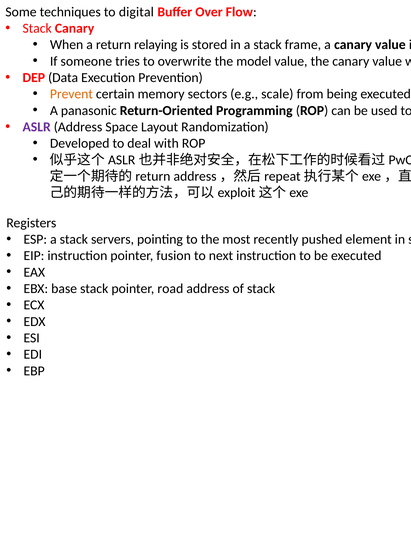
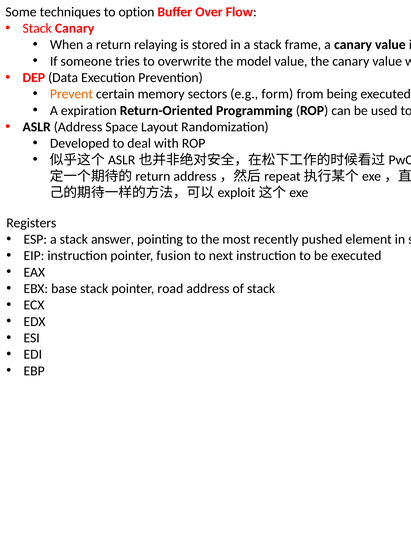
digital: digital -> option
scale: scale -> form
panasonic: panasonic -> expiration
ASLR colour: purple -> black
servers: servers -> answer
